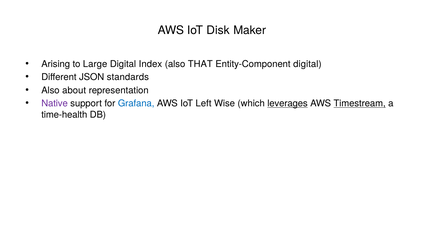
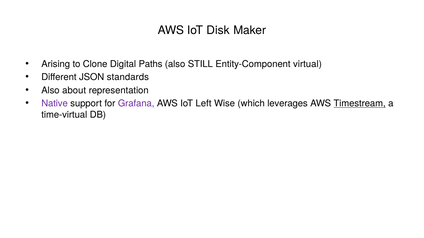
Large: Large -> Clone
Index: Index -> Paths
THAT: THAT -> STILL
Entity-Component digital: digital -> virtual
Grafana colour: blue -> purple
leverages underline: present -> none
time-health: time-health -> time-virtual
